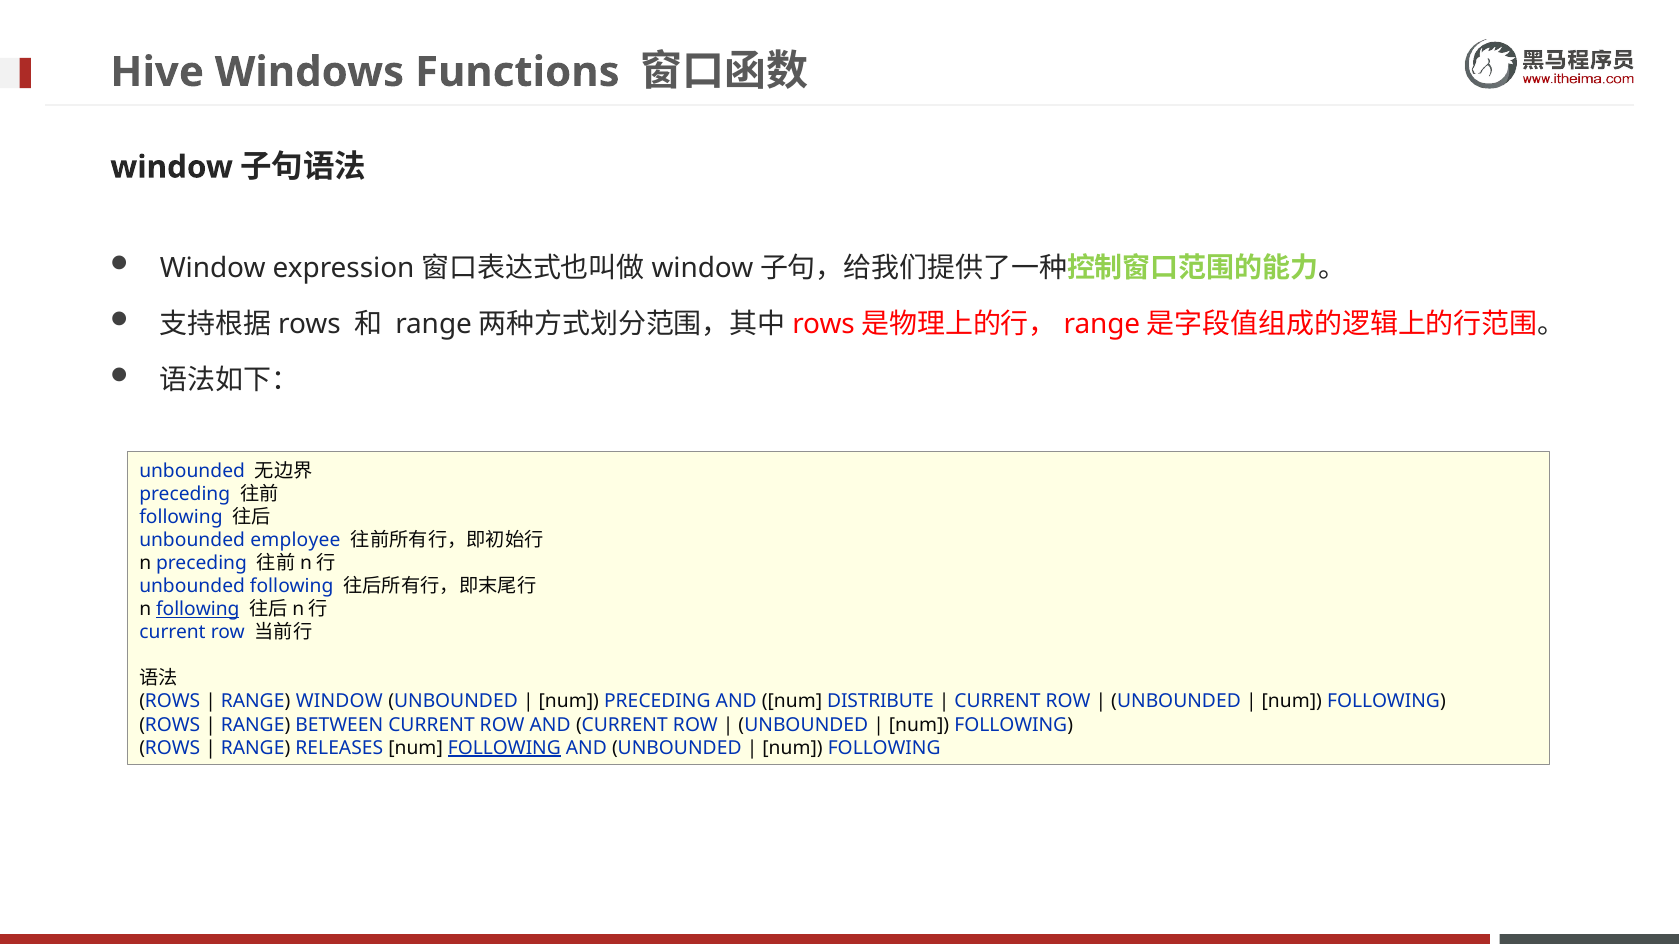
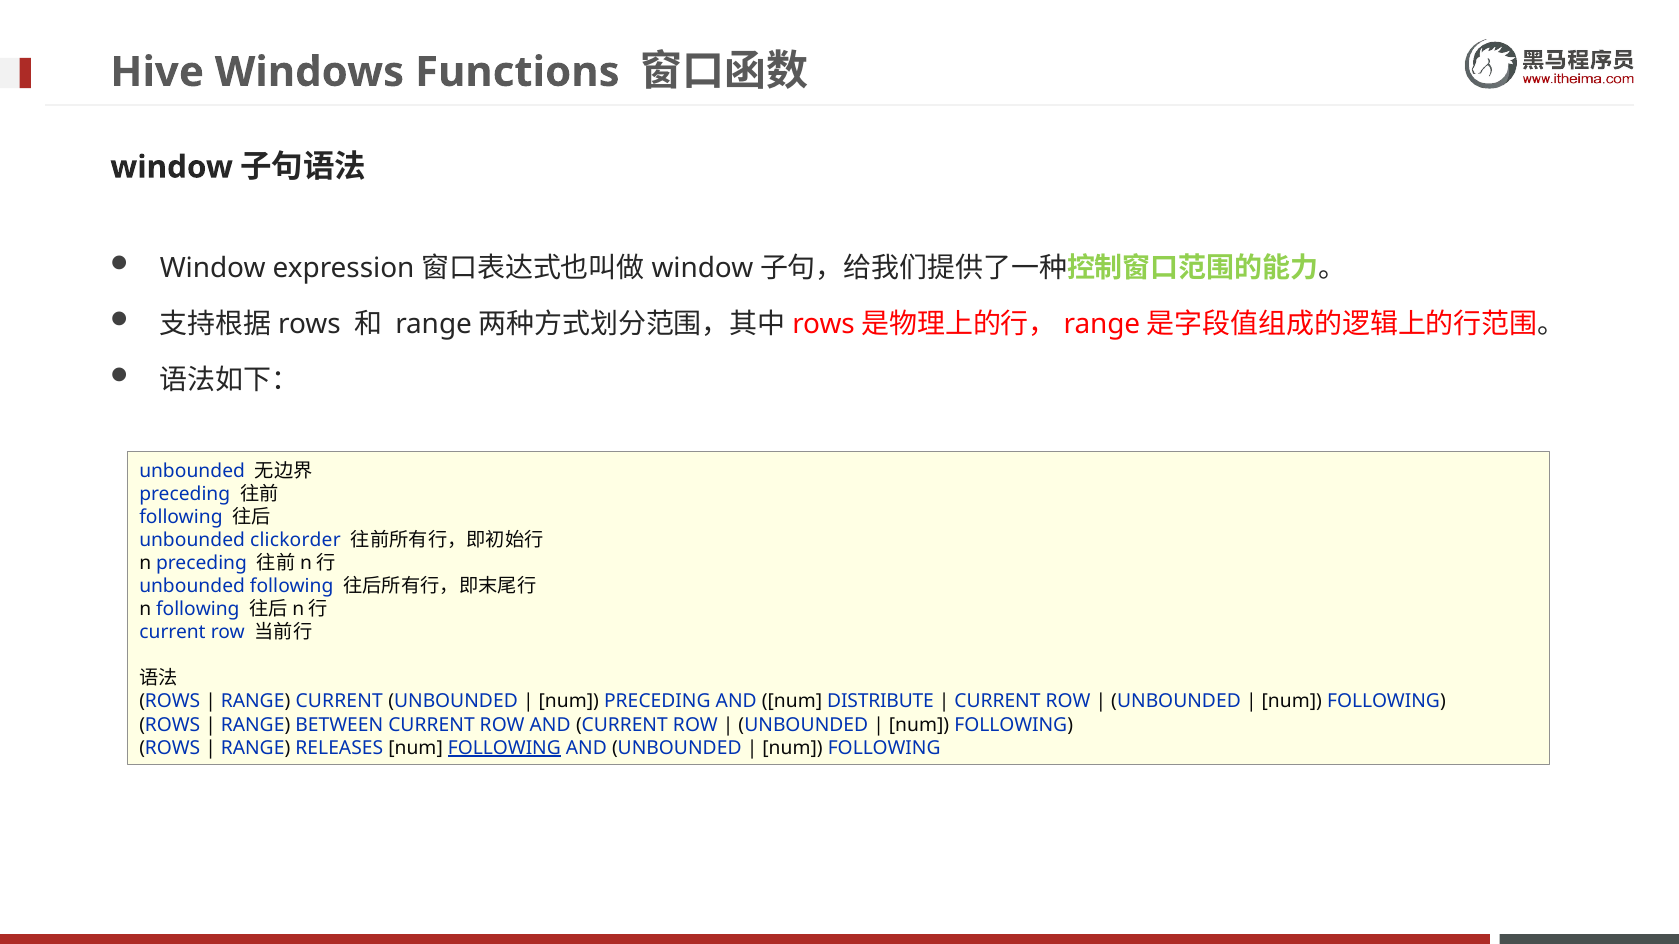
employee: employee -> clickorder
following at (198, 609) underline: present -> none
RANGE WINDOW: WINDOW -> CURRENT
